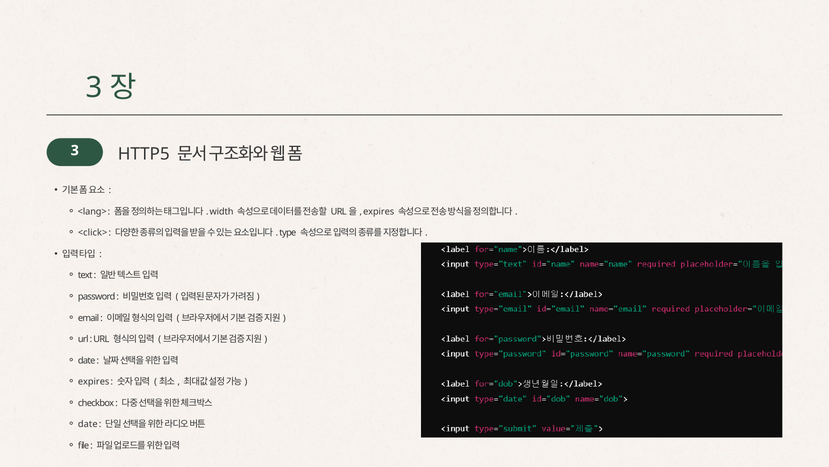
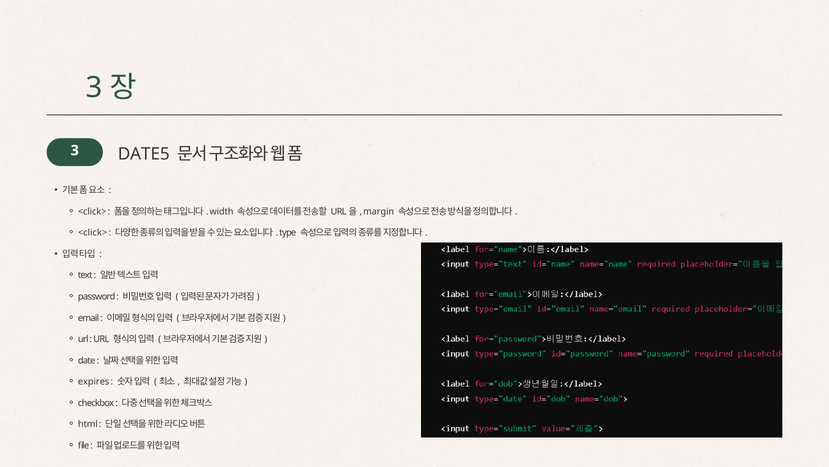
HTTP5: HTTP5 -> DATE5
<lang> at (92, 211): <lang> -> <click>
expires at (379, 211): expires -> margin
date at (88, 424): date -> html
